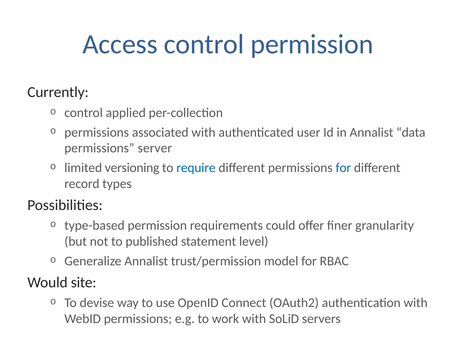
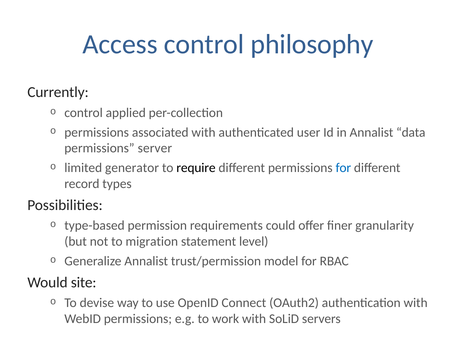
control permission: permission -> philosophy
versioning: versioning -> generator
require colour: blue -> black
published: published -> migration
